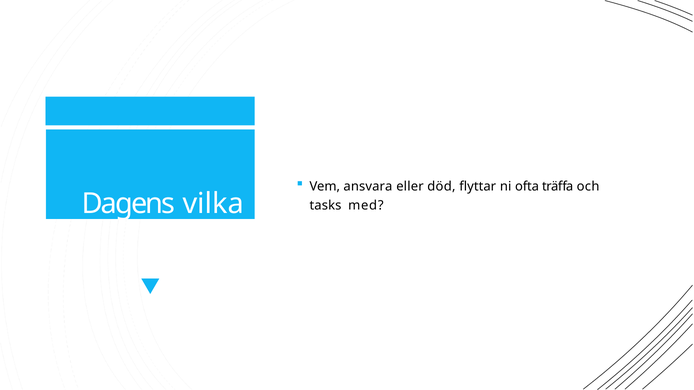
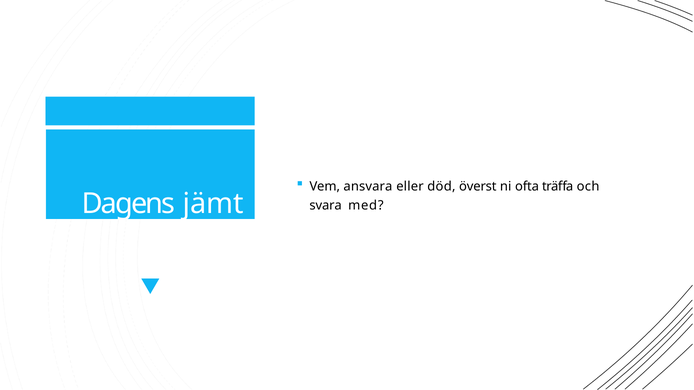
flyttar: flyttar -> överst
vilka: vilka -> jämt
tasks: tasks -> svara
